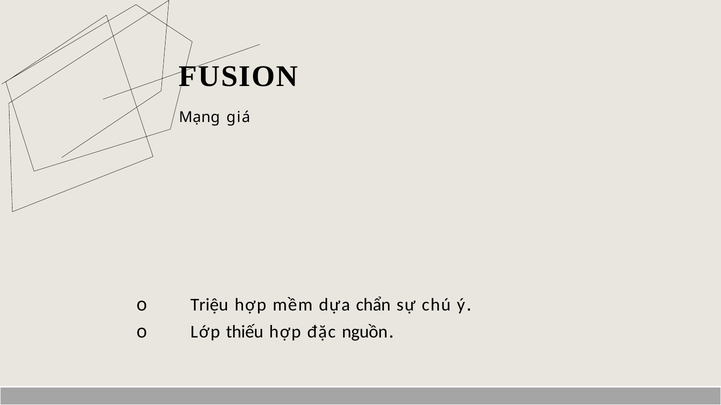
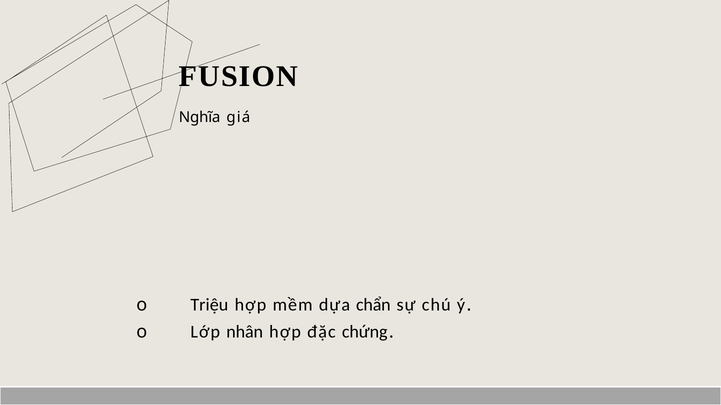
Mạng: Mạng -> Nghĩa
thiếu: thiếu -> nhân
nguồn: nguồn -> chứng
